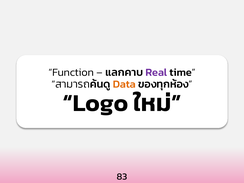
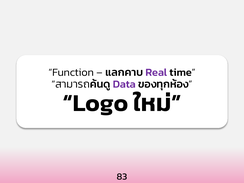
Data colour: orange -> purple
